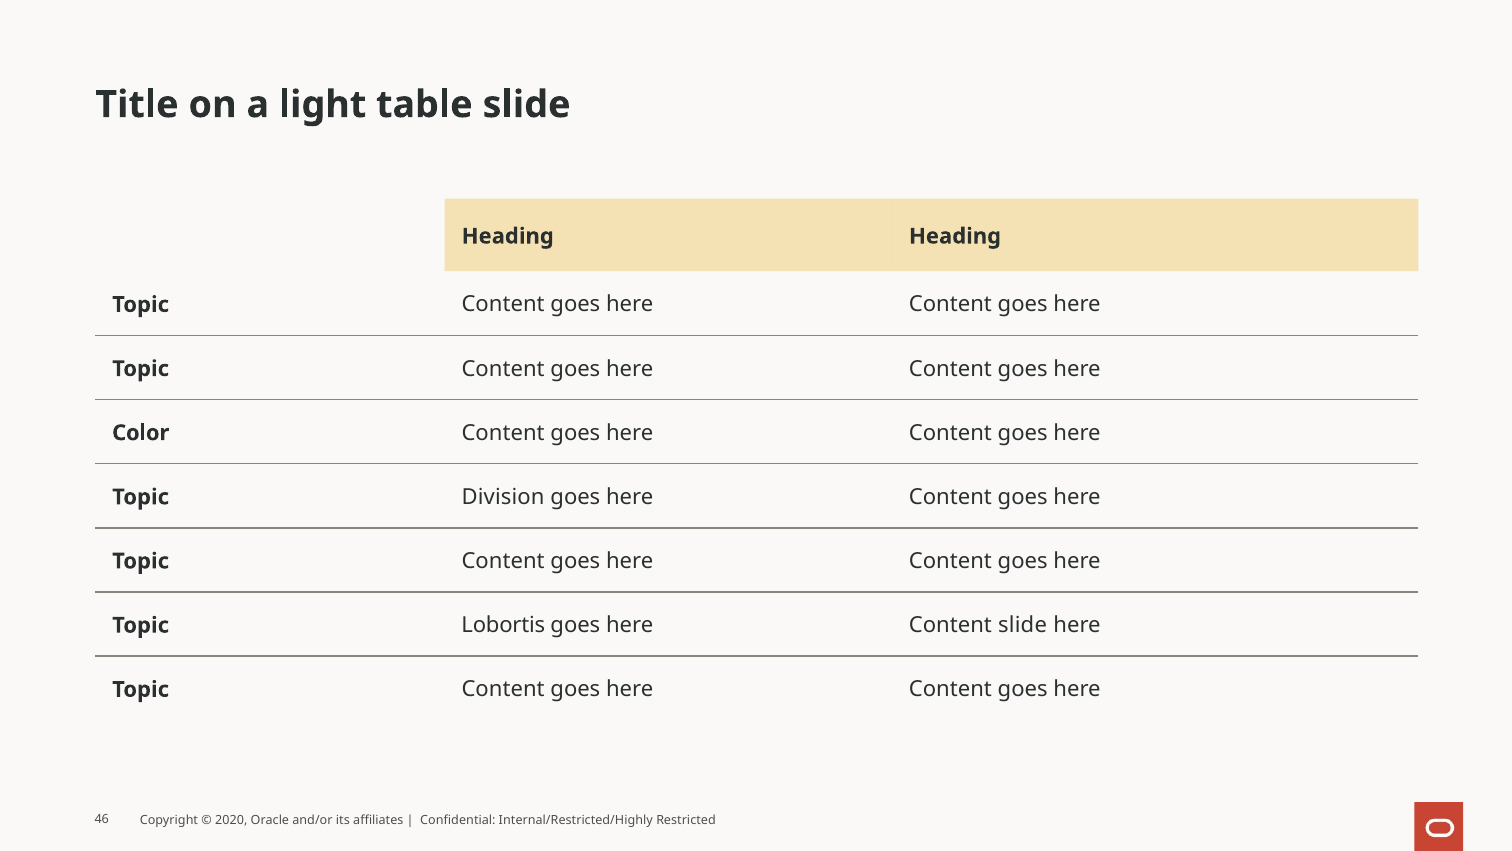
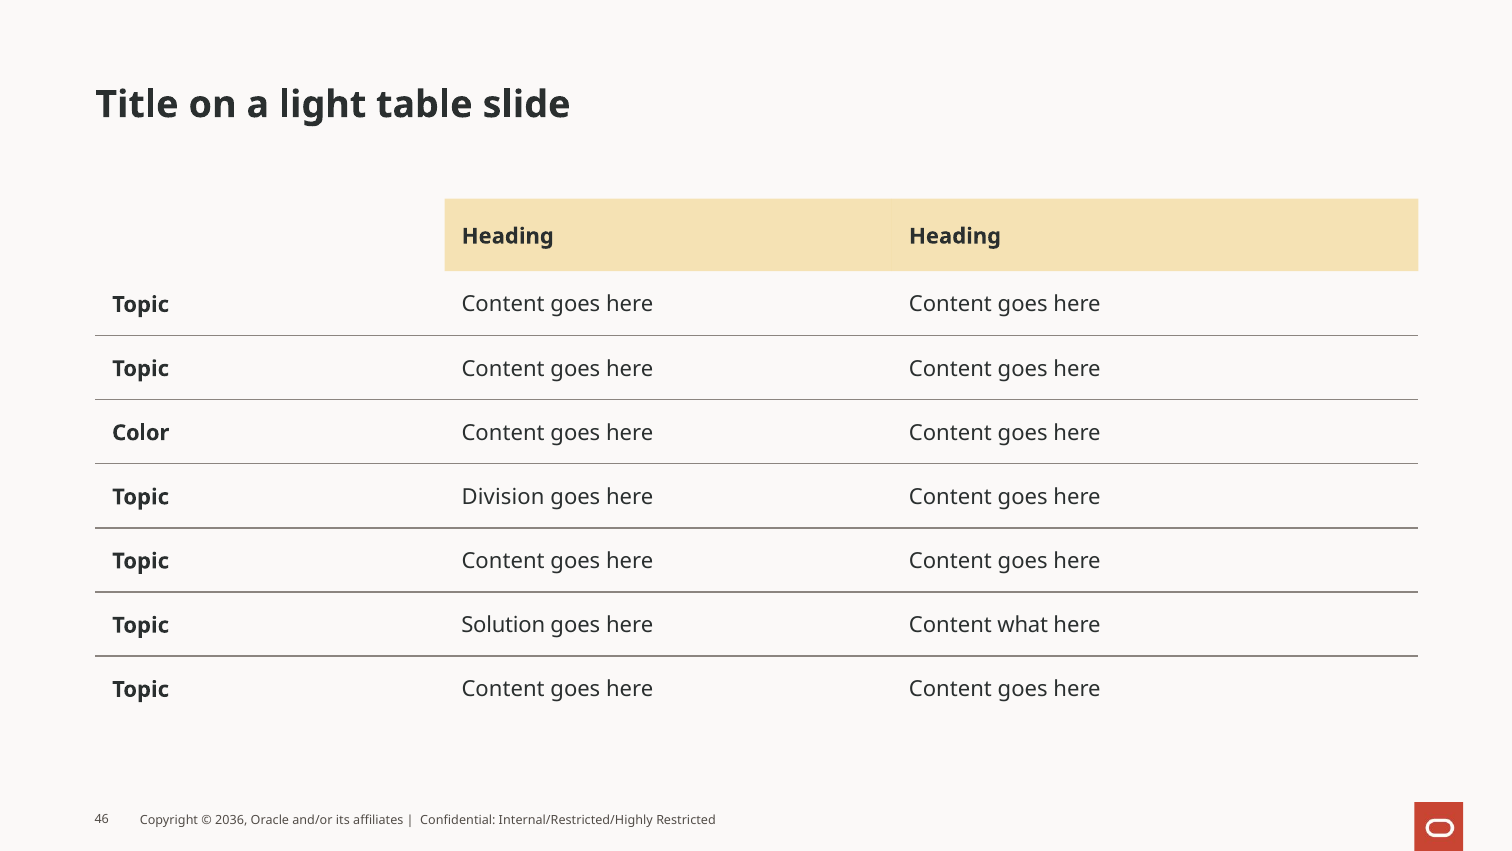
Lobortis: Lobortis -> Solution
Content slide: slide -> what
2020: 2020 -> 2036
